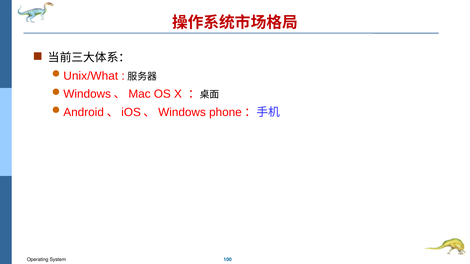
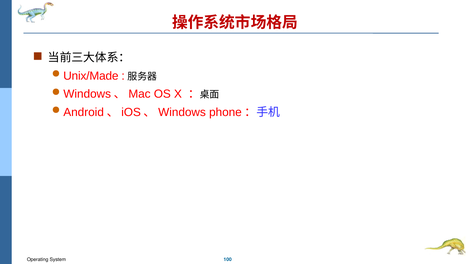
Unix/What: Unix/What -> Unix/Made
